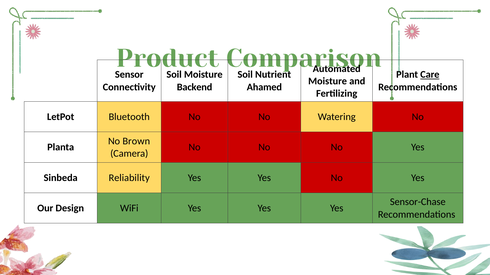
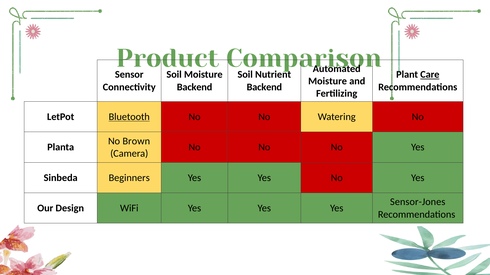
Ahamed at (264, 87): Ahamed -> Backend
Bluetooth underline: none -> present
Reliability: Reliability -> Beginners
Sensor-Chase: Sensor-Chase -> Sensor-Jones
